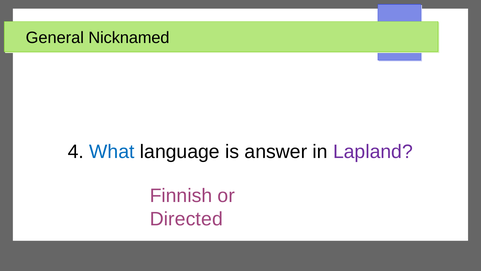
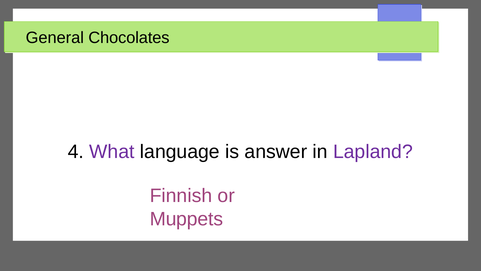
Nicknamed: Nicknamed -> Chocolates
What colour: blue -> purple
Directed: Directed -> Muppets
